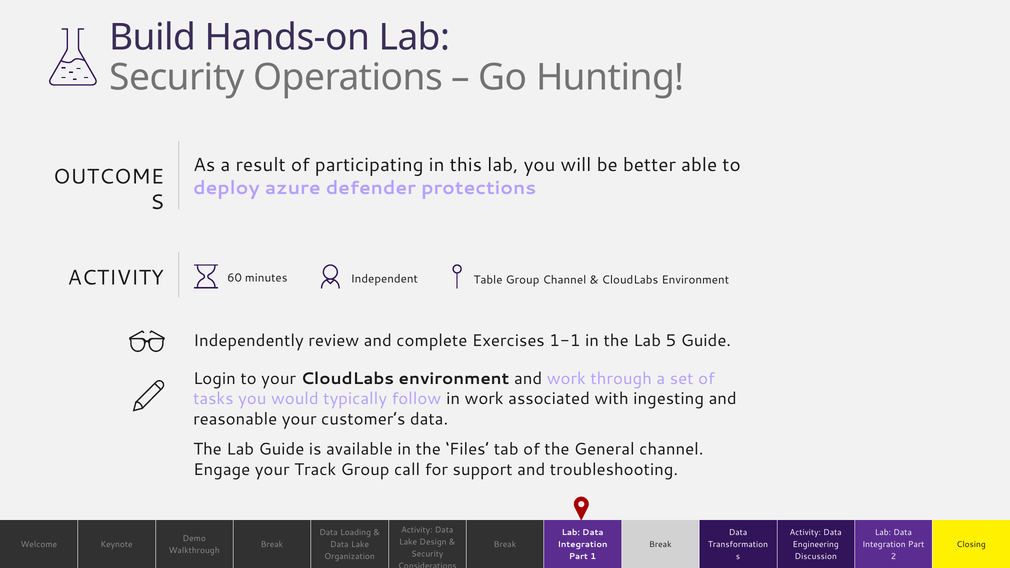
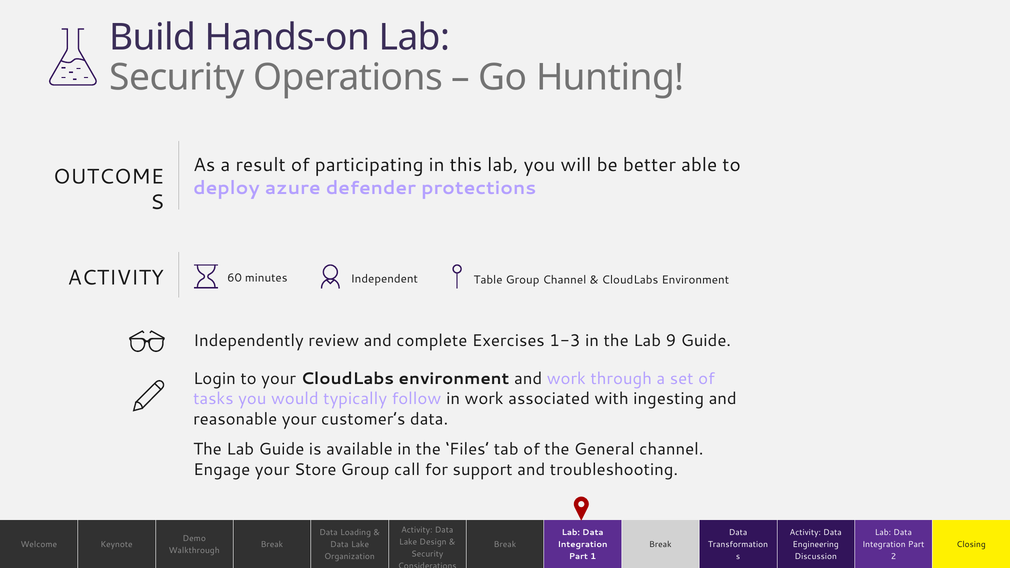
1-1: 1-1 -> 1-3
5: 5 -> 9
Track: Track -> Store
